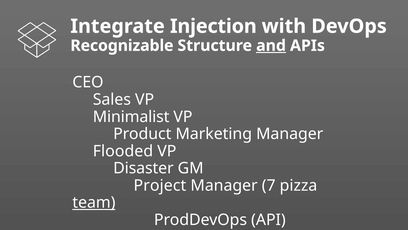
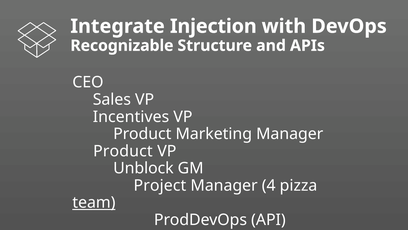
and underline: present -> none
Minimalist: Minimalist -> Incentives
Flooded at (123, 151): Flooded -> Product
Disaster: Disaster -> Unblock
7: 7 -> 4
